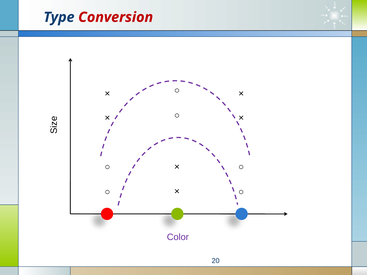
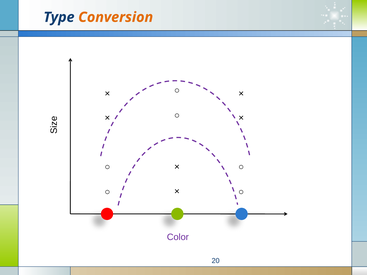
Conversion colour: red -> orange
